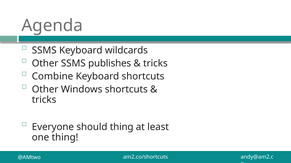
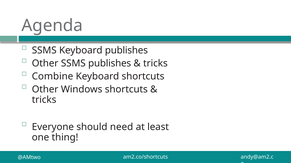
Keyboard wildcards: wildcards -> publishes
should thing: thing -> need
